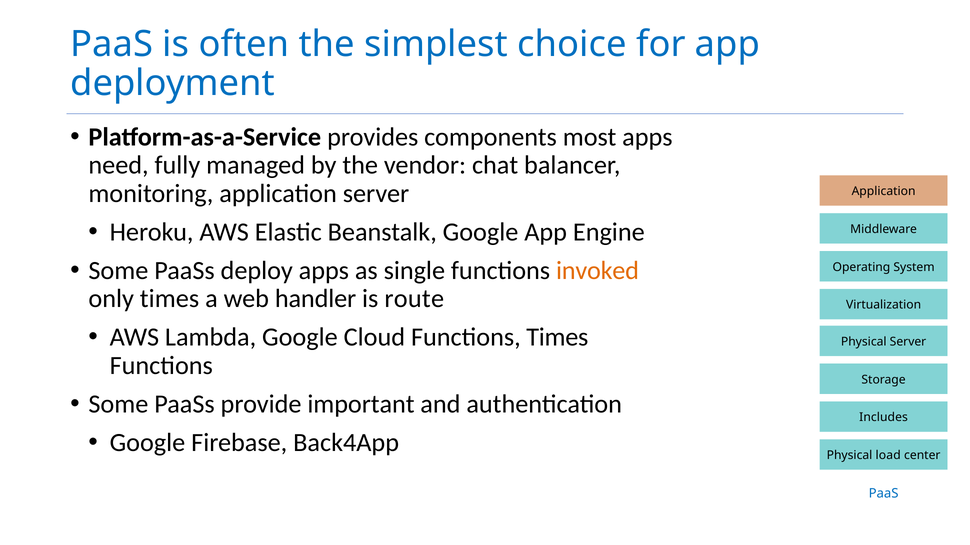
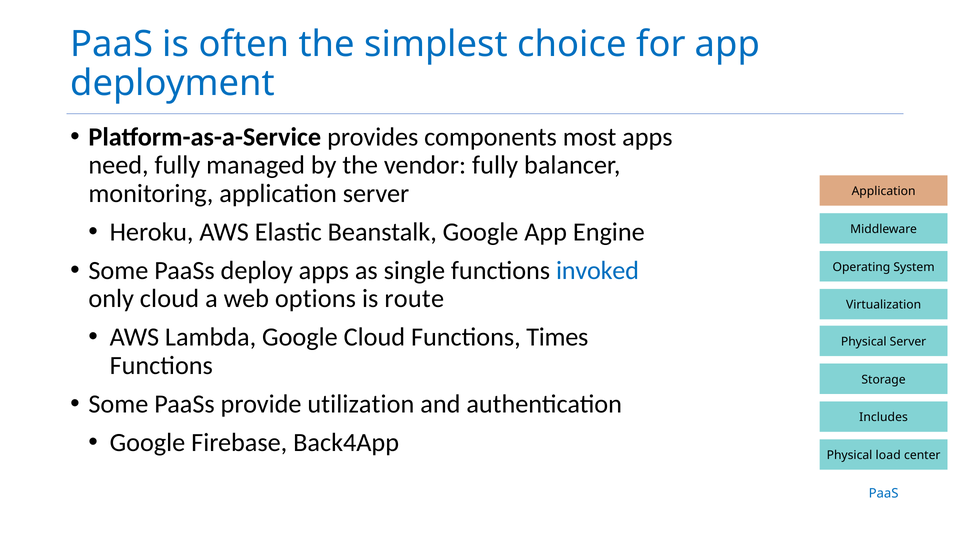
vendor chat: chat -> fully
invoked colour: orange -> blue
only times: times -> cloud
handler: handler -> options
important: important -> utilization
